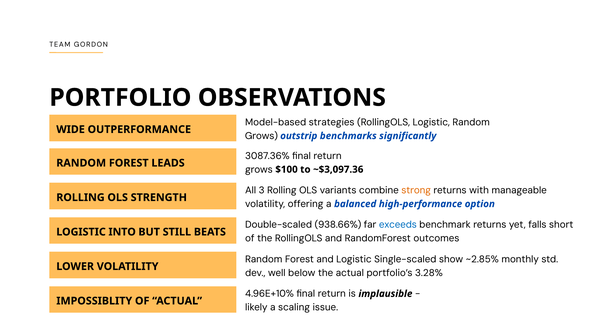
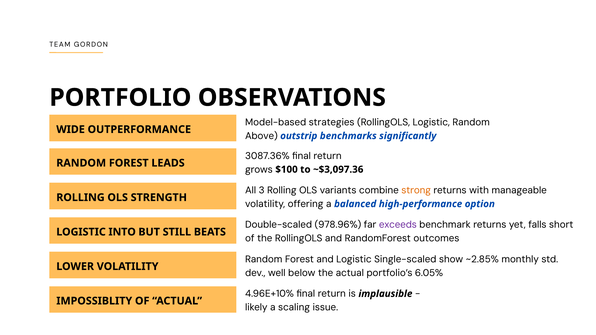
Grows at (261, 136): Grows -> Above
938.66%: 938.66% -> 978.96%
exceeds colour: blue -> purple
3.28%: 3.28% -> 6.05%
